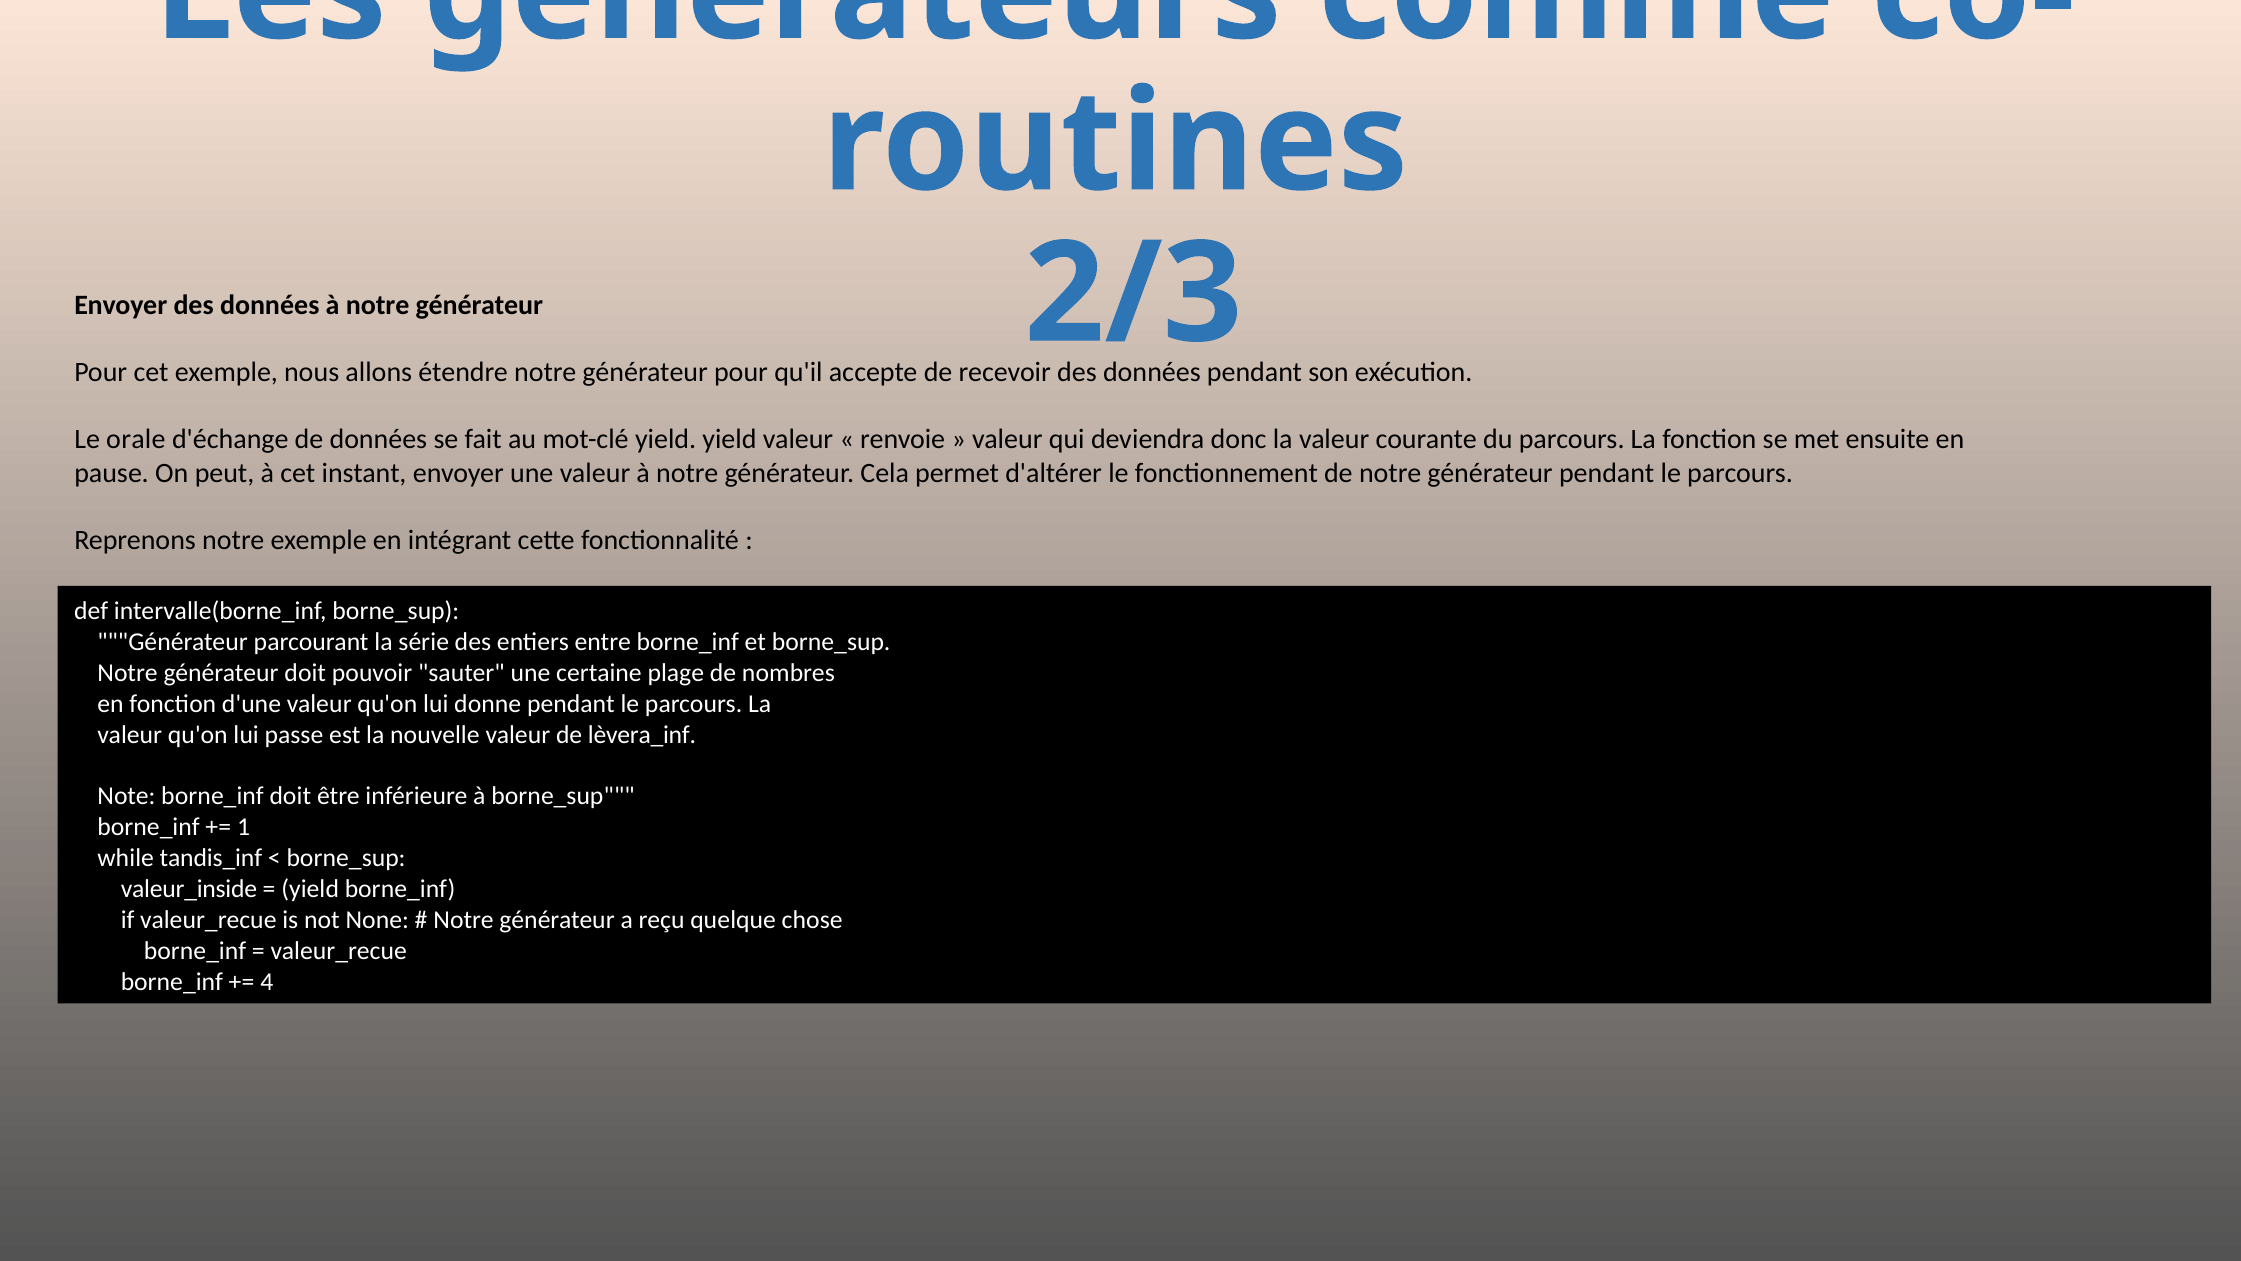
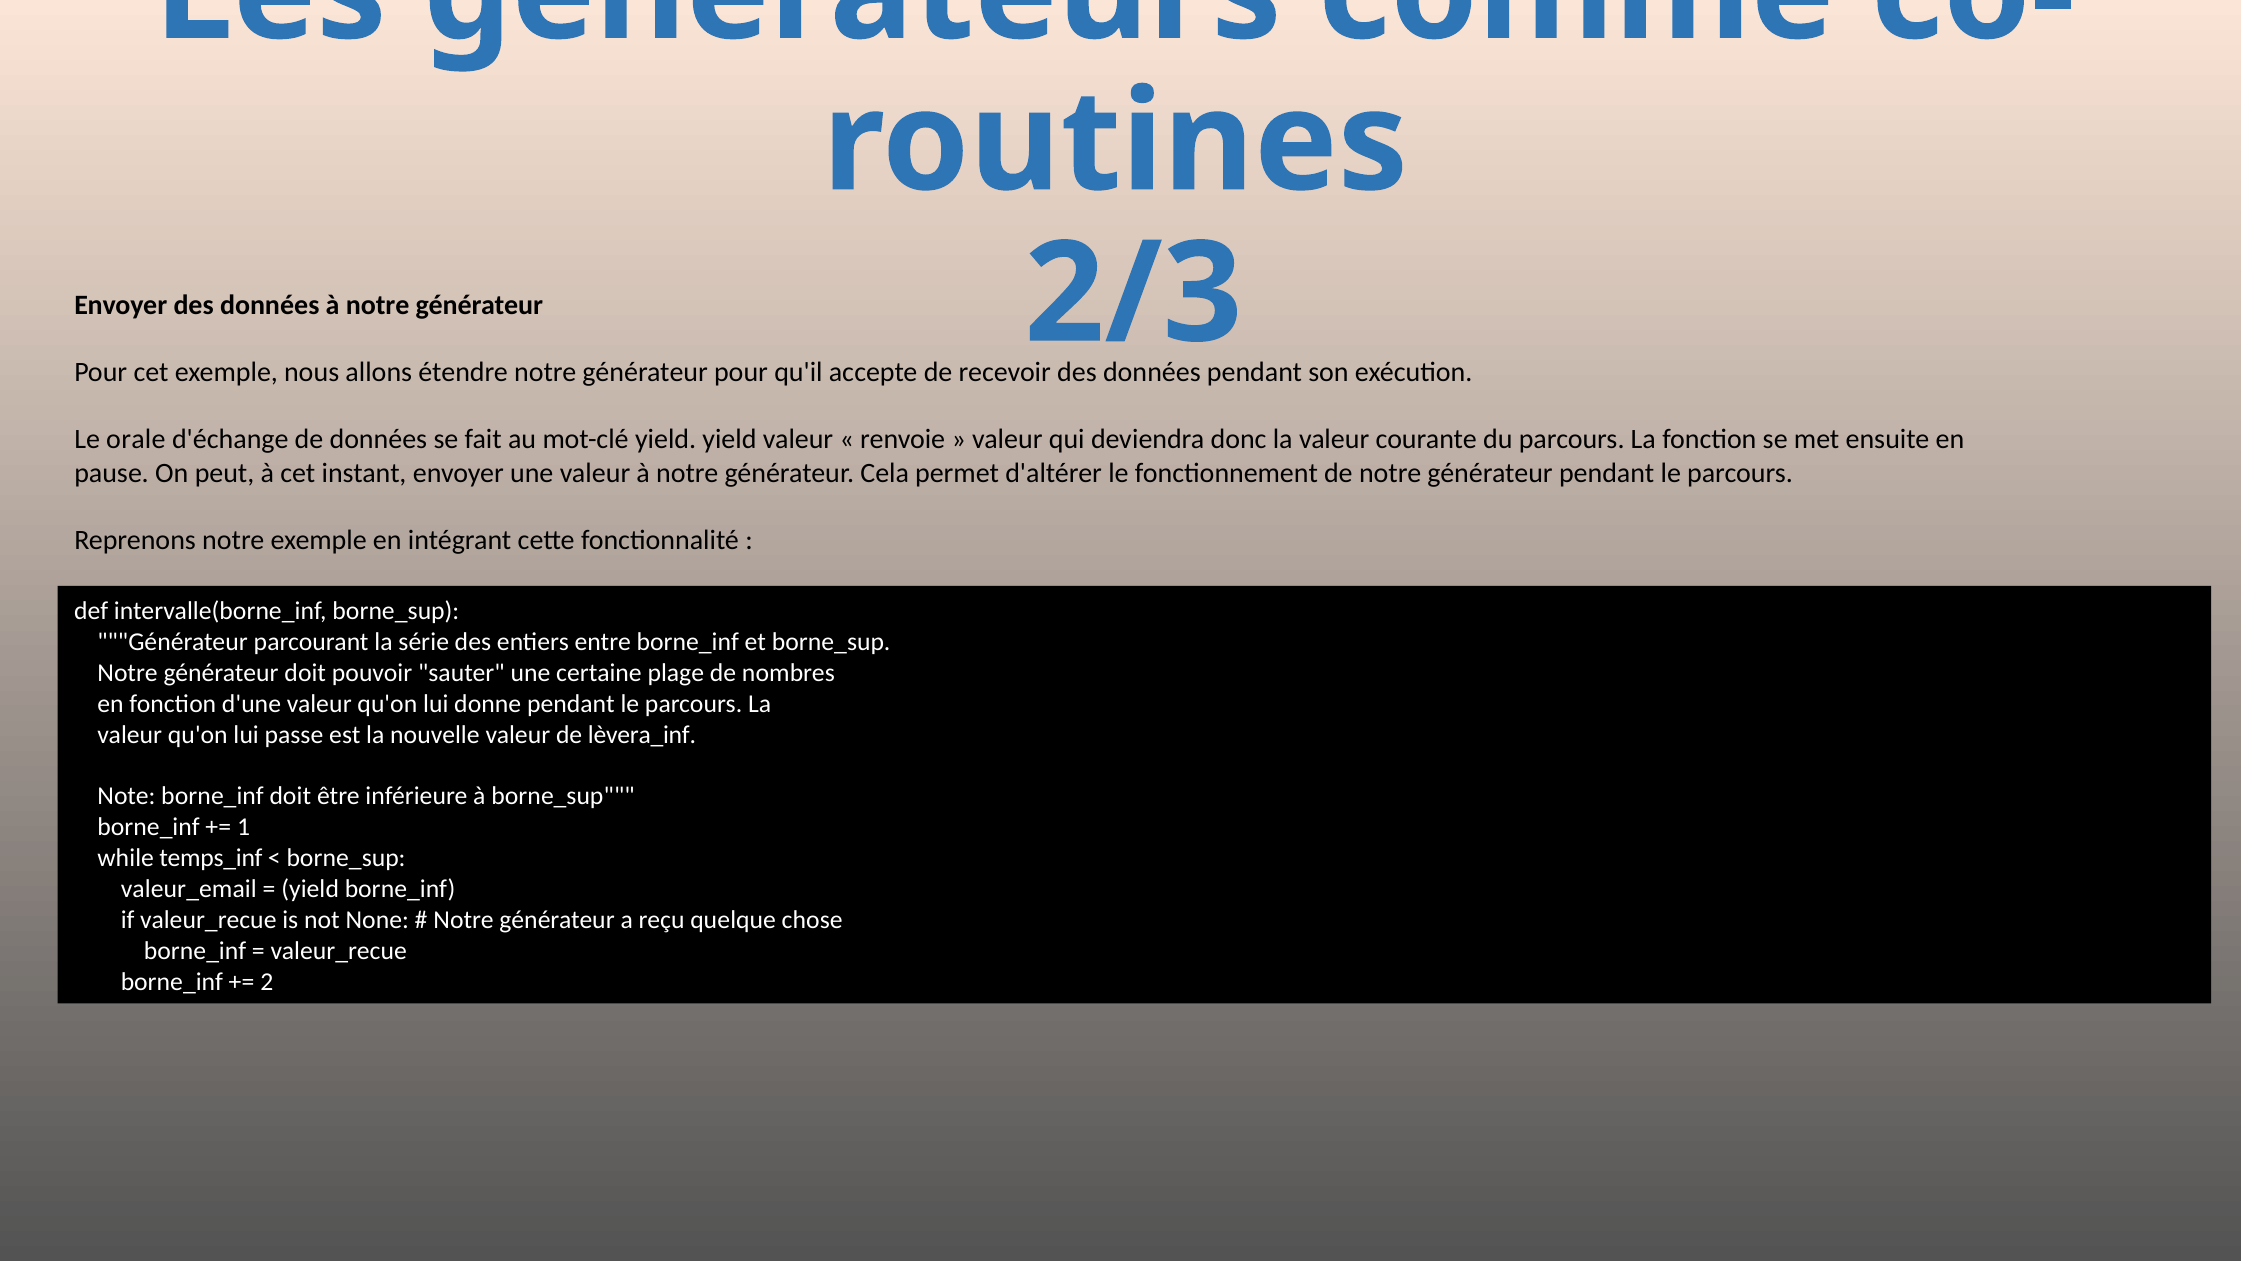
tandis_inf: tandis_inf -> temps_inf
valeur_inside: valeur_inside -> valeur_email
4: 4 -> 2
